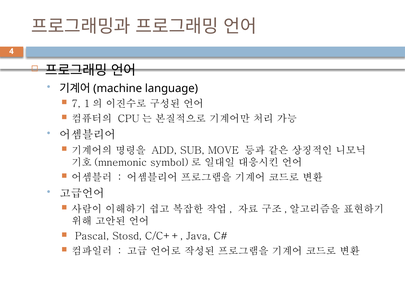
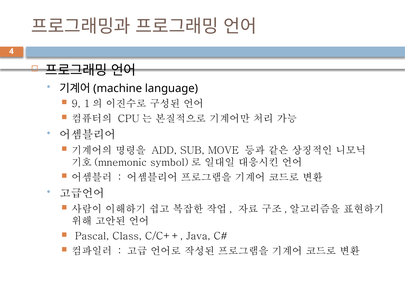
7: 7 -> 9
Stosd: Stosd -> Class
